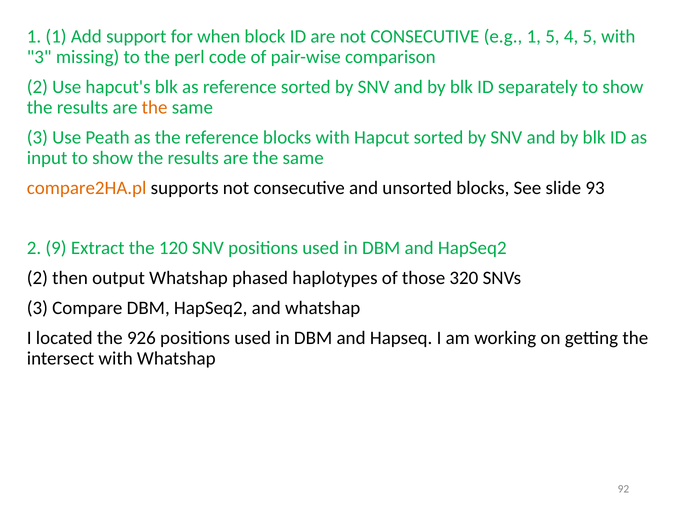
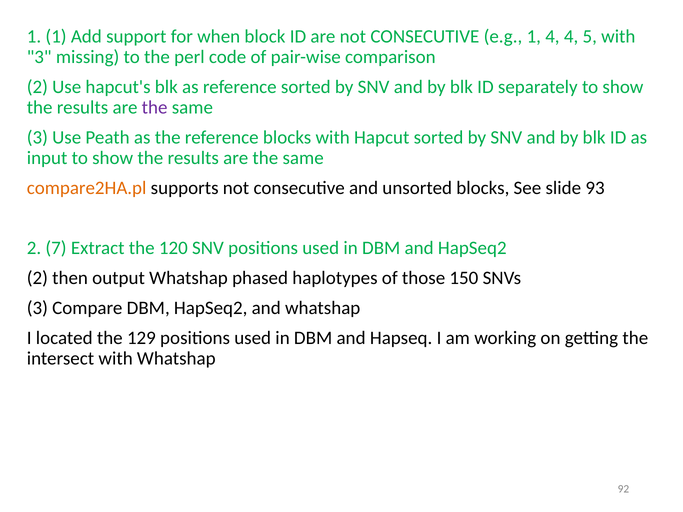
1 5: 5 -> 4
the at (155, 107) colour: orange -> purple
9: 9 -> 7
320: 320 -> 150
926: 926 -> 129
